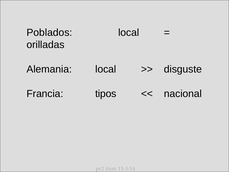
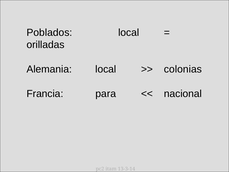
disguste: disguste -> colonias
tipos: tipos -> para
